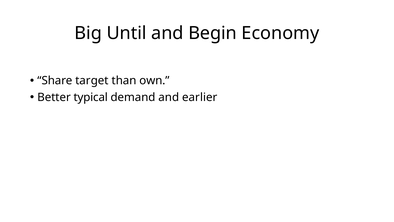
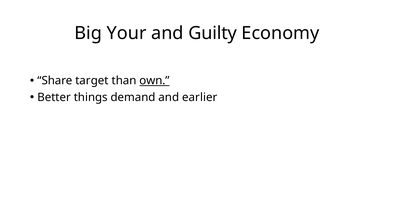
Until: Until -> Your
Begin: Begin -> Guilty
own underline: none -> present
typical: typical -> things
